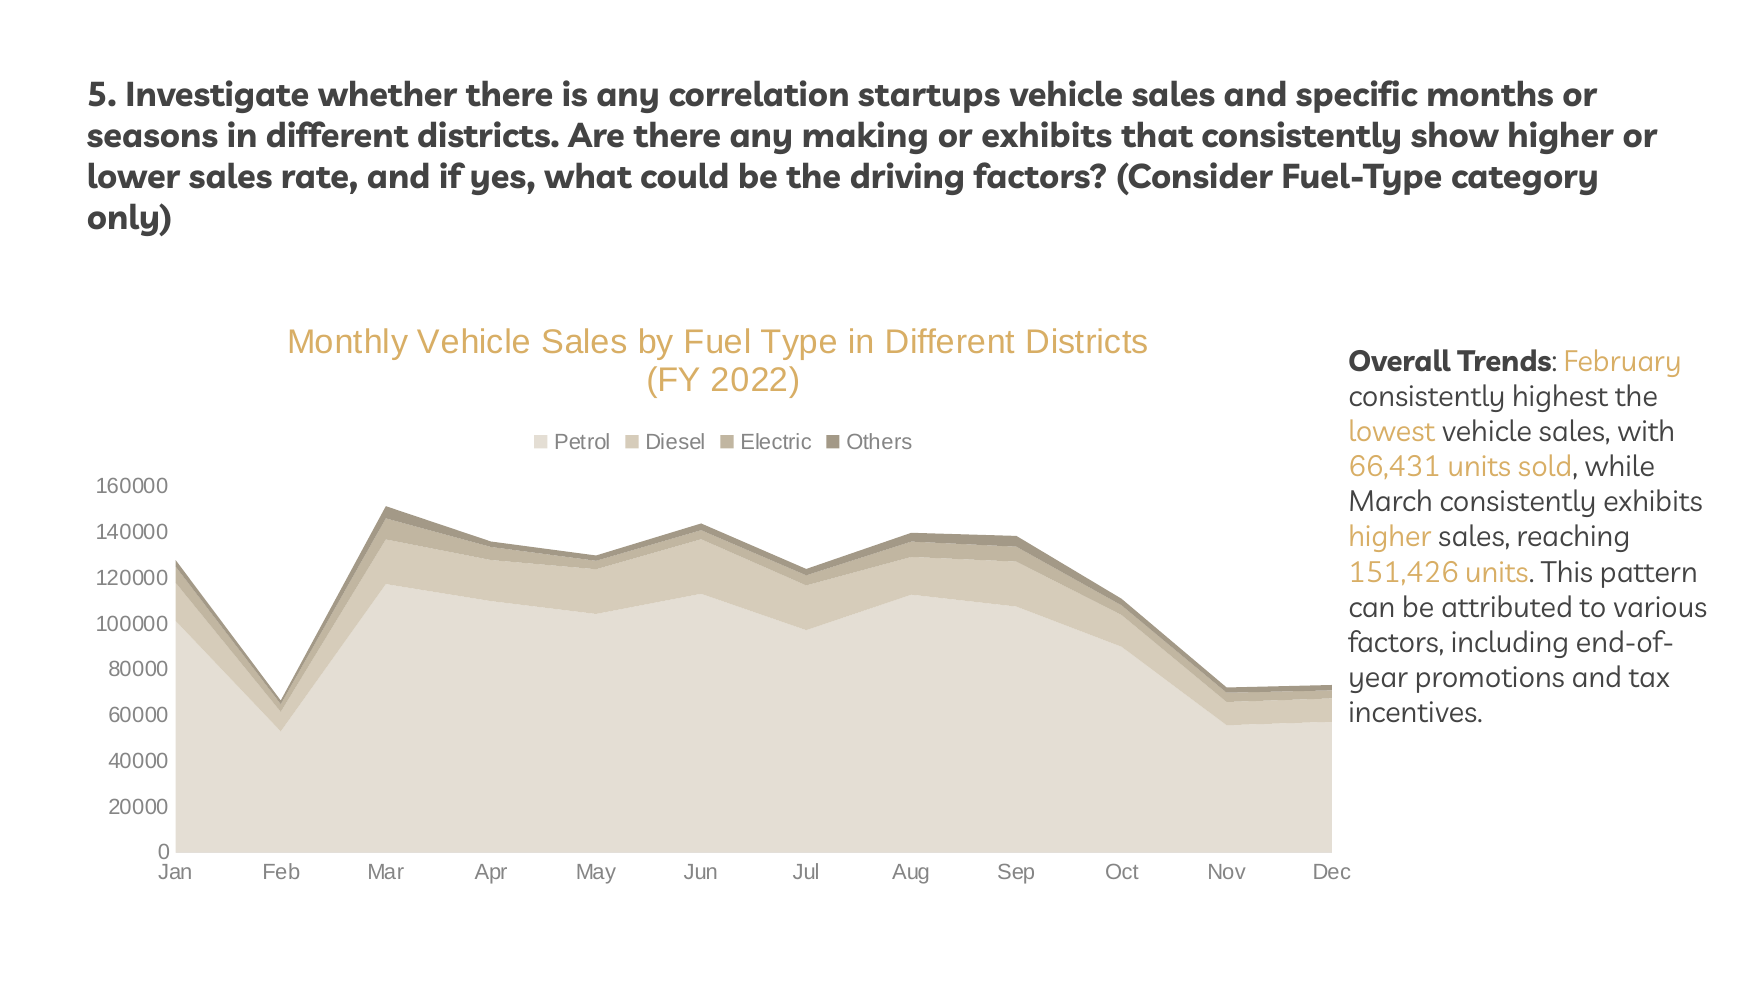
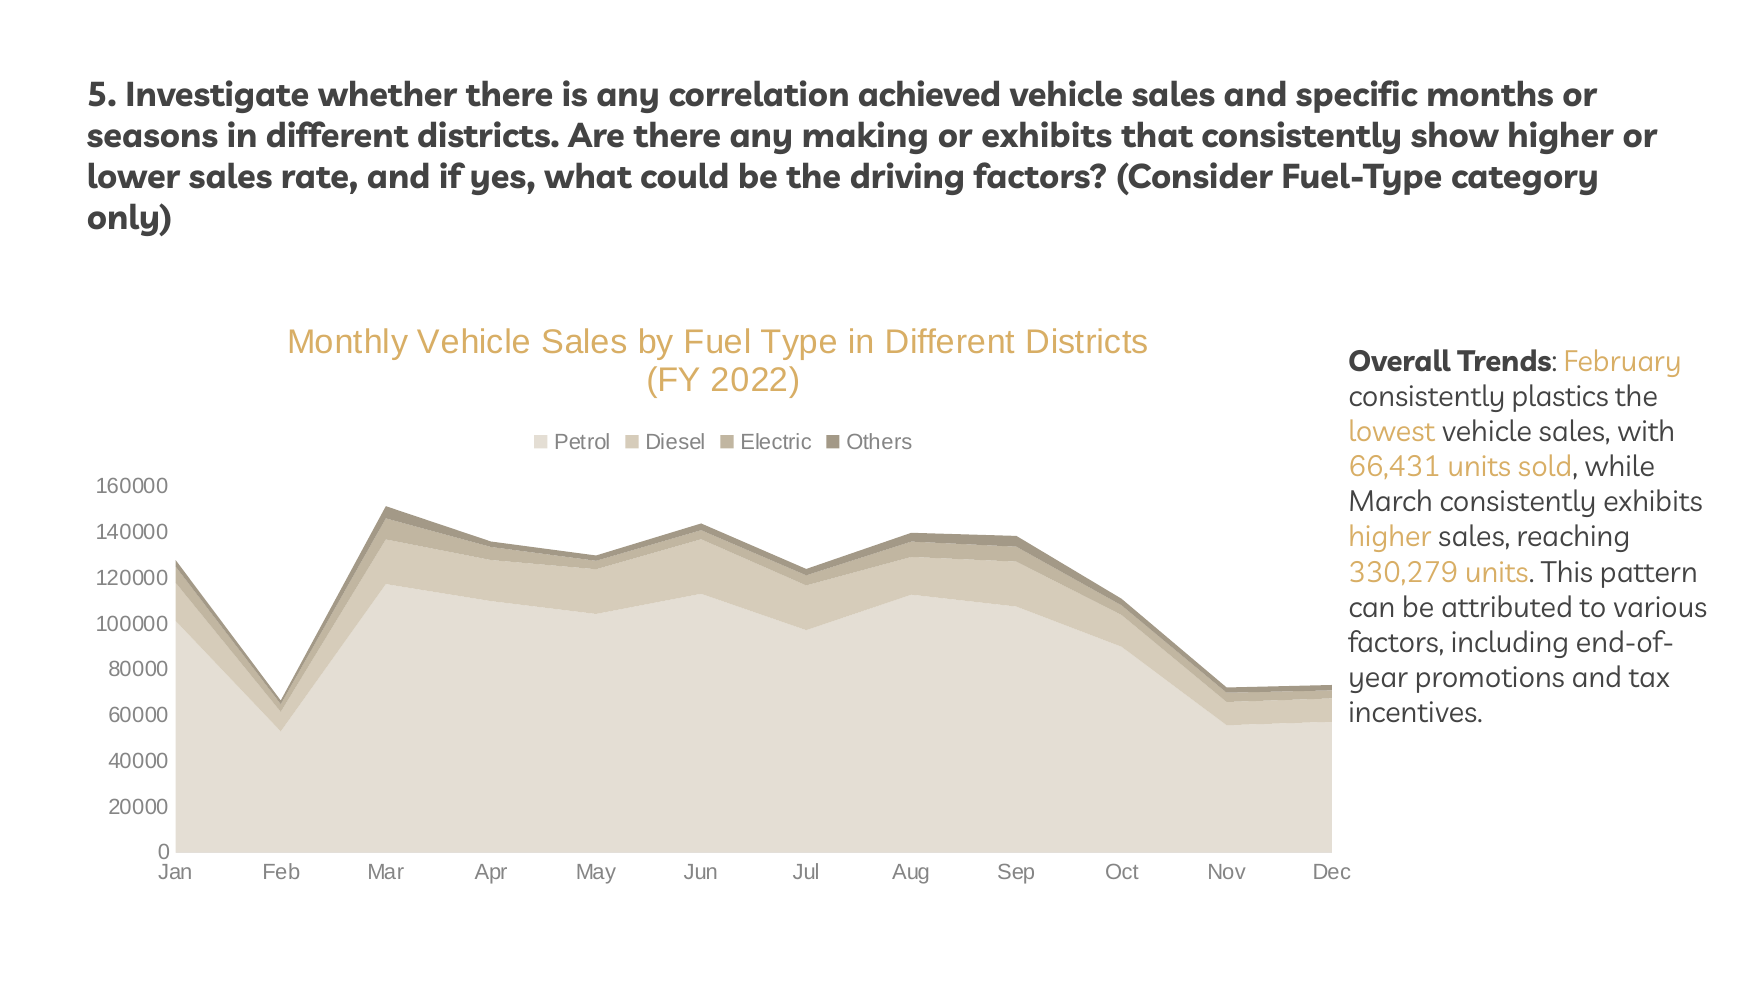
startups: startups -> achieved
highest: highest -> plastics
151,426: 151,426 -> 330,279
